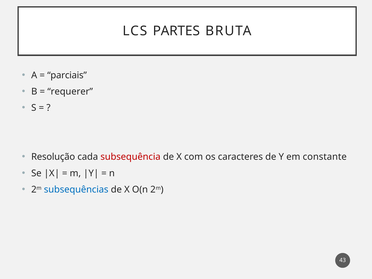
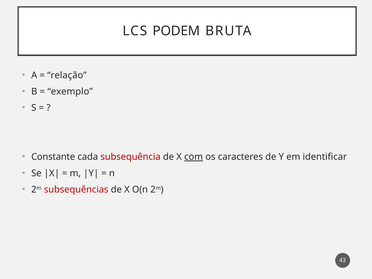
PARTES: PARTES -> PODEM
parciais: parciais -> relação
requerer: requerer -> exemplo
Resolução: Resolução -> Constante
com underline: none -> present
constante: constante -> identificar
subsequências colour: blue -> red
